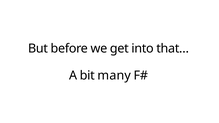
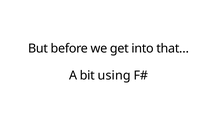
many: many -> using
